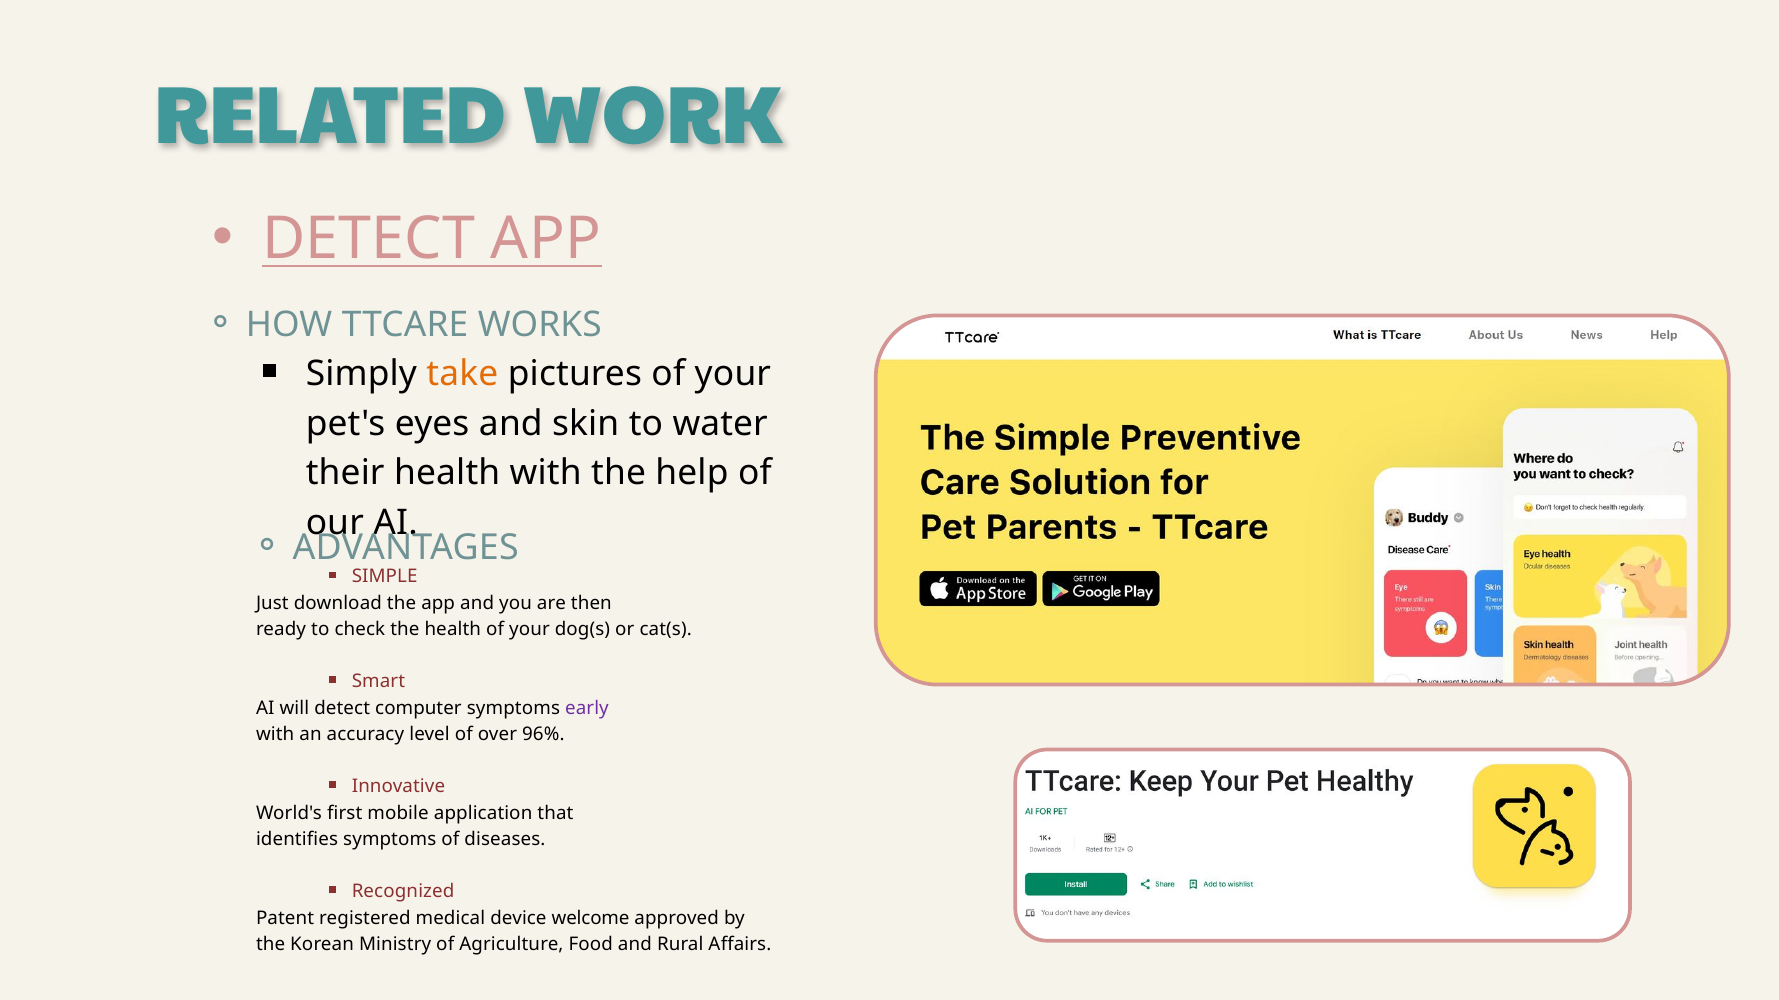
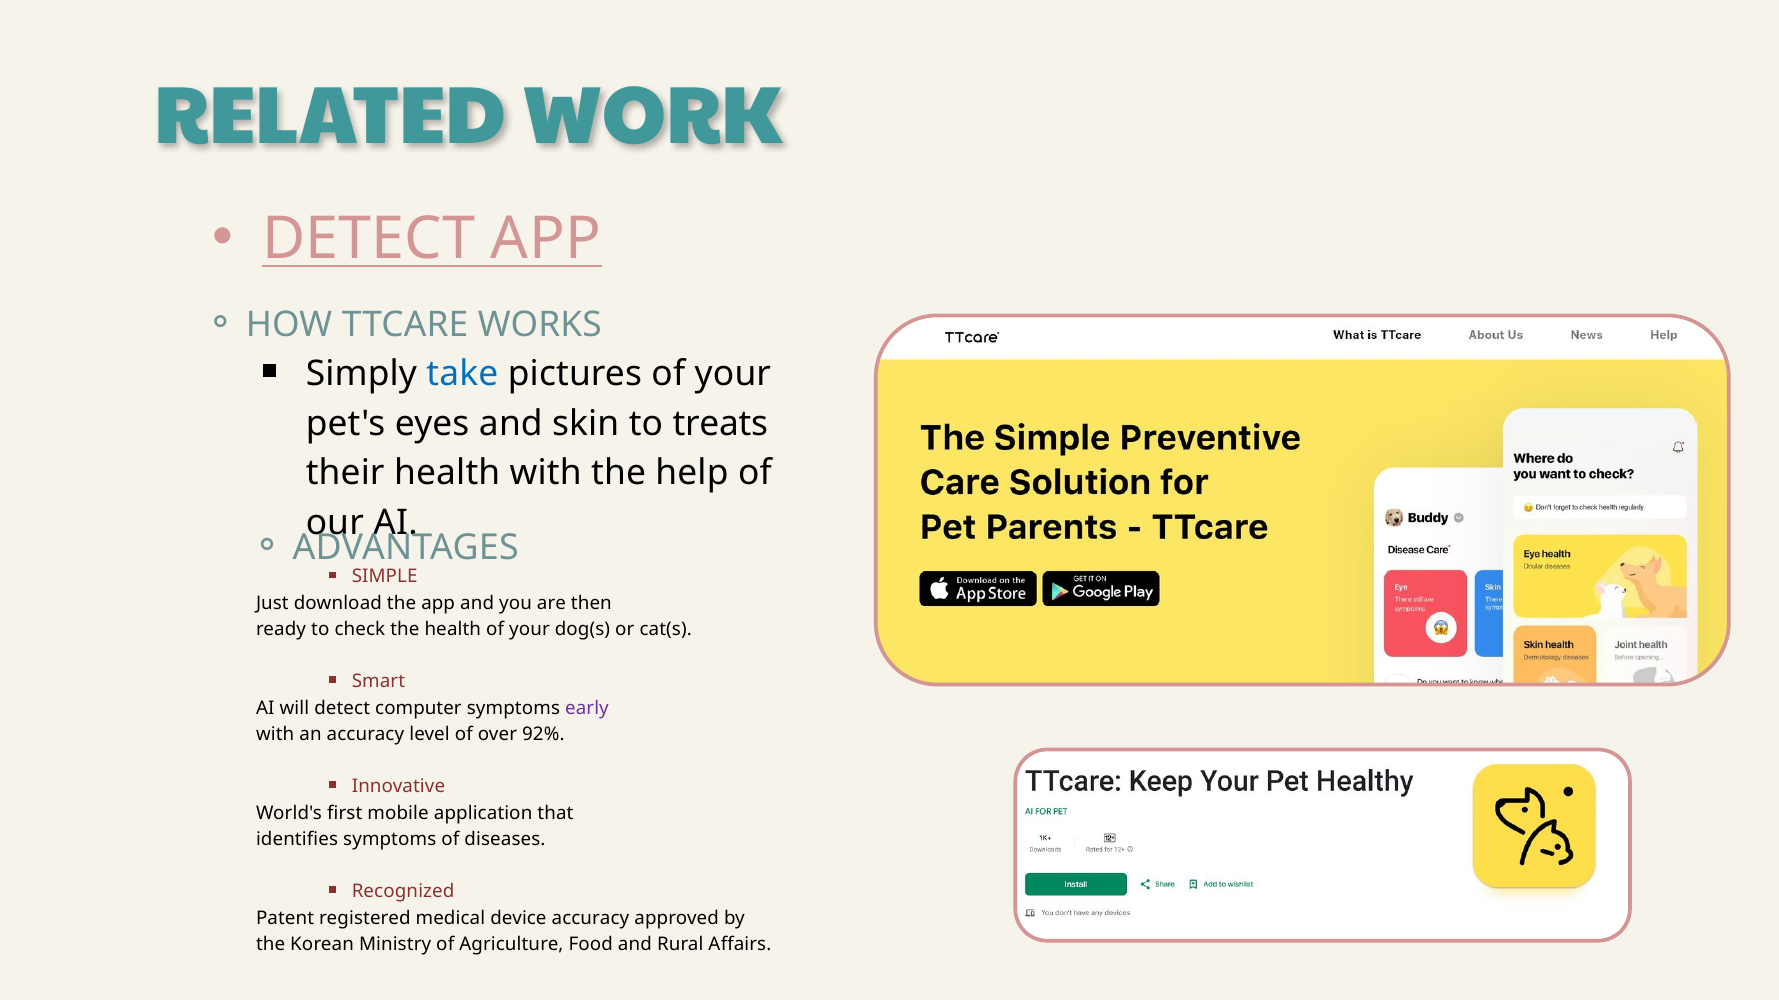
take colour: orange -> blue
water: water -> treats
96%: 96% -> 92%
device welcome: welcome -> accuracy
